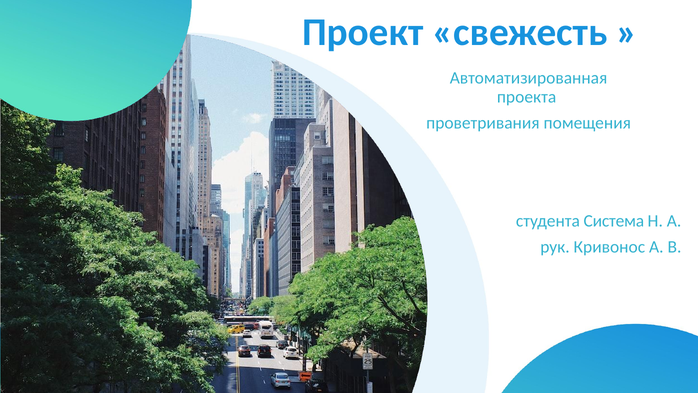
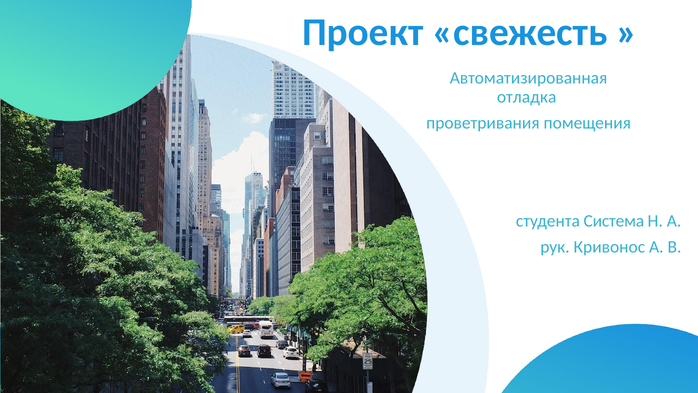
проекта: проекта -> отладка
